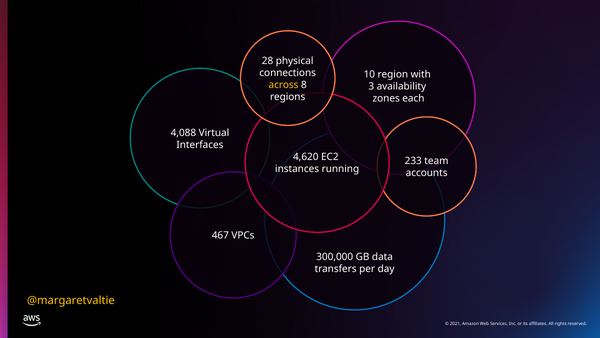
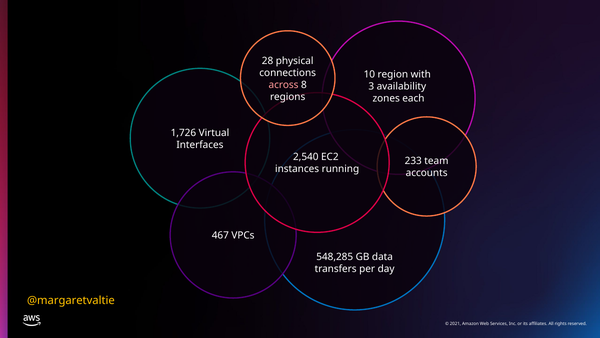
across colour: yellow -> pink
4,088: 4,088 -> 1,726
4,620: 4,620 -> 2,540
300,000: 300,000 -> 548,285
